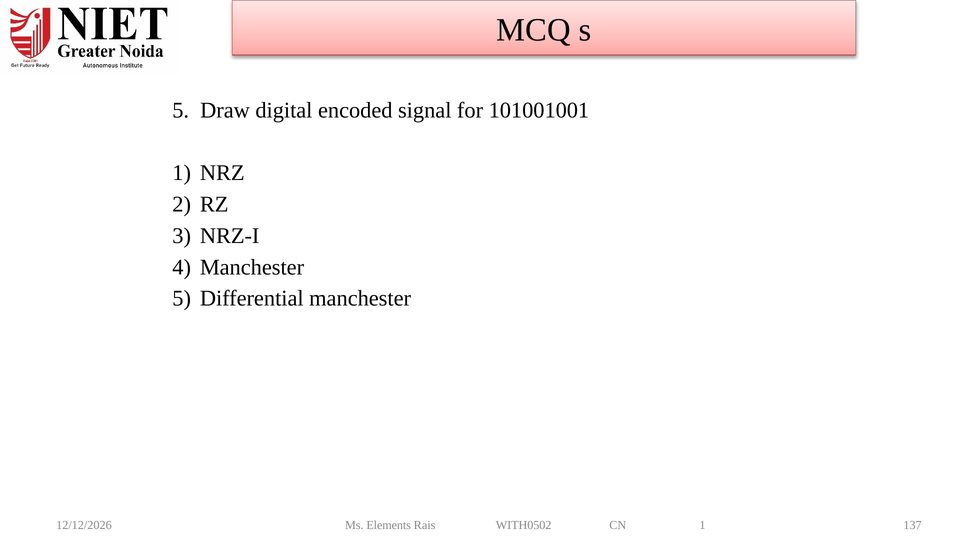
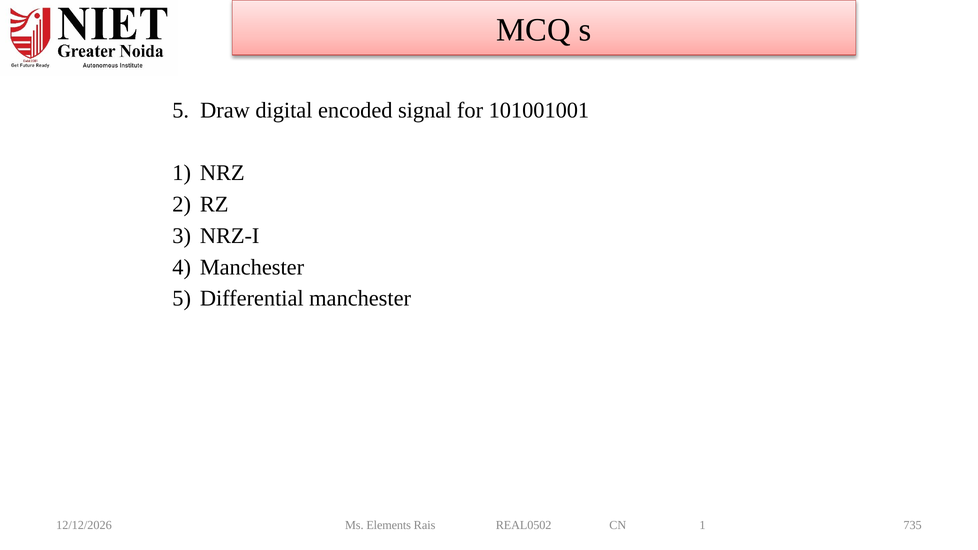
WITH0502: WITH0502 -> REAL0502
137: 137 -> 735
